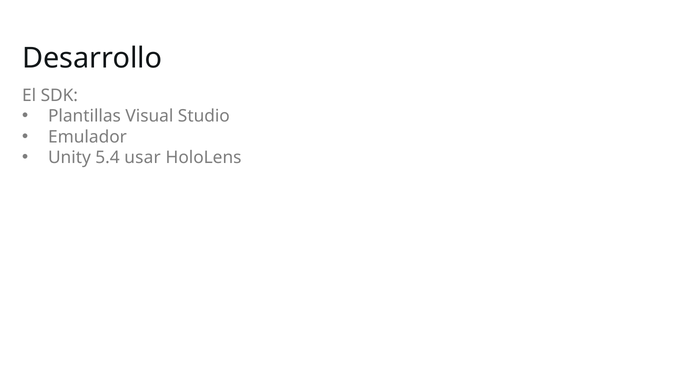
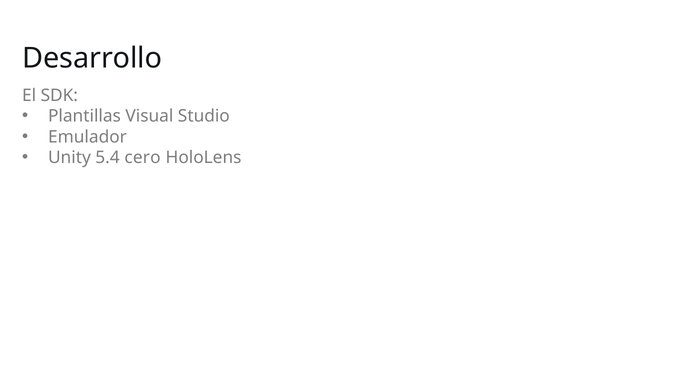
usar: usar -> cero
